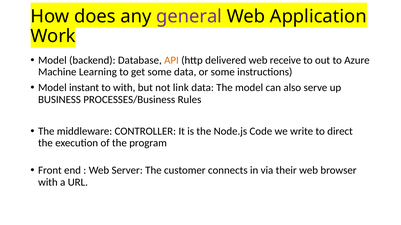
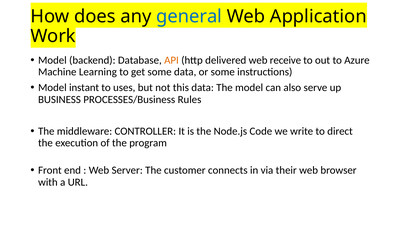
general colour: purple -> blue
to with: with -> uses
link: link -> this
